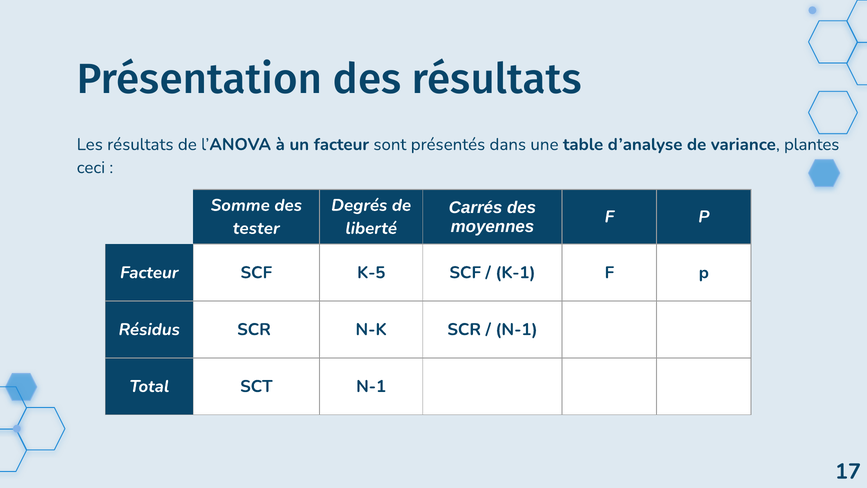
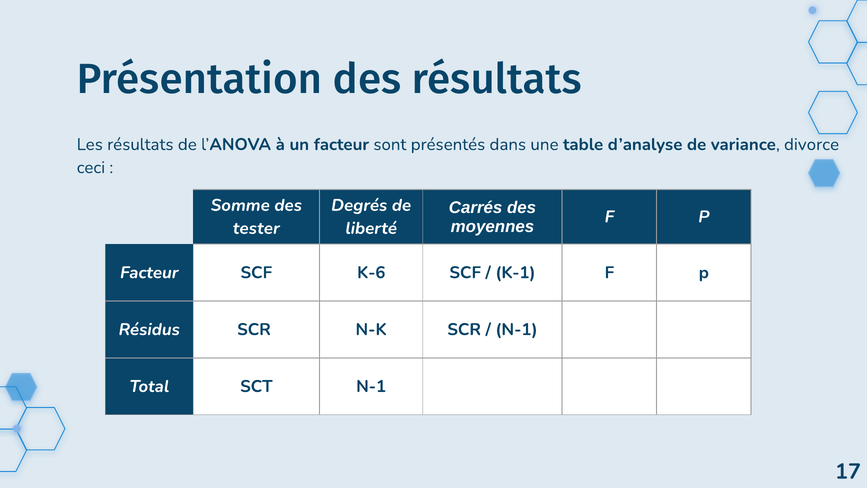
plantes: plantes -> divorce
K-5: K-5 -> K-6
